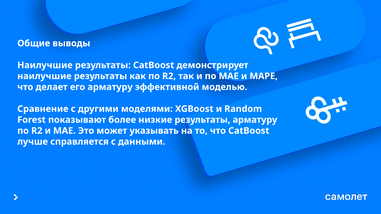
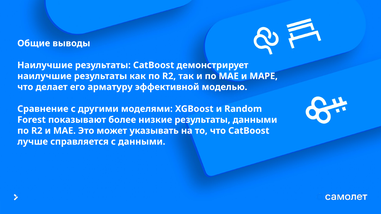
результаты арматуру: арматуру -> данными
